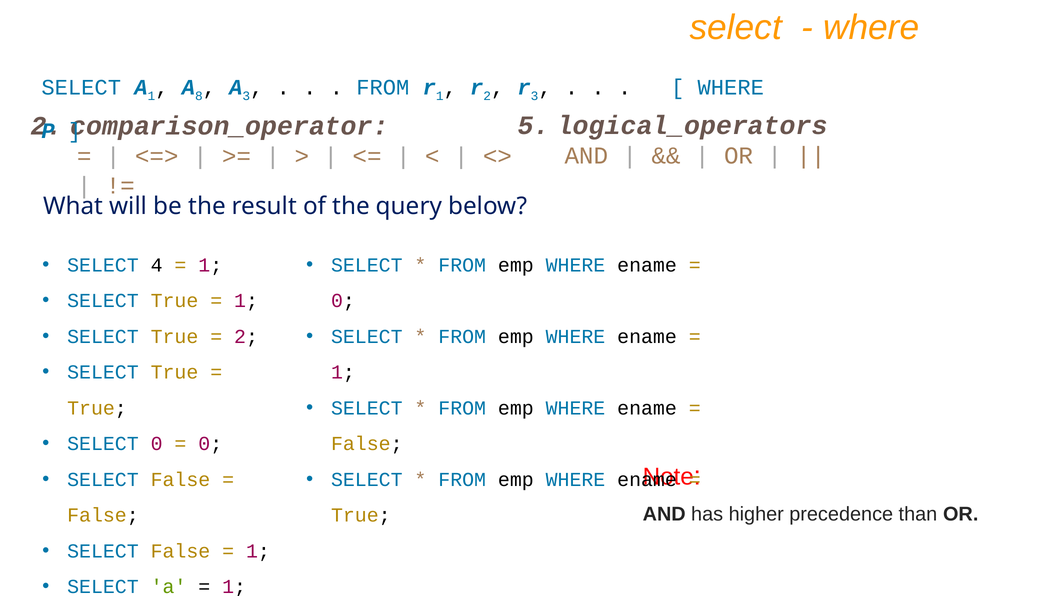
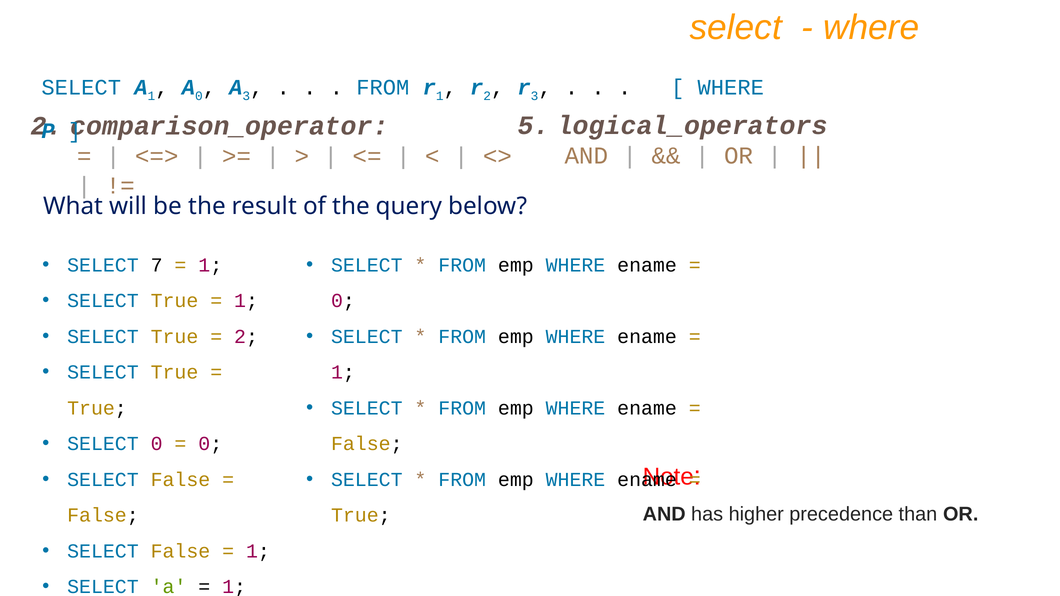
A 8: 8 -> 0
4: 4 -> 7
